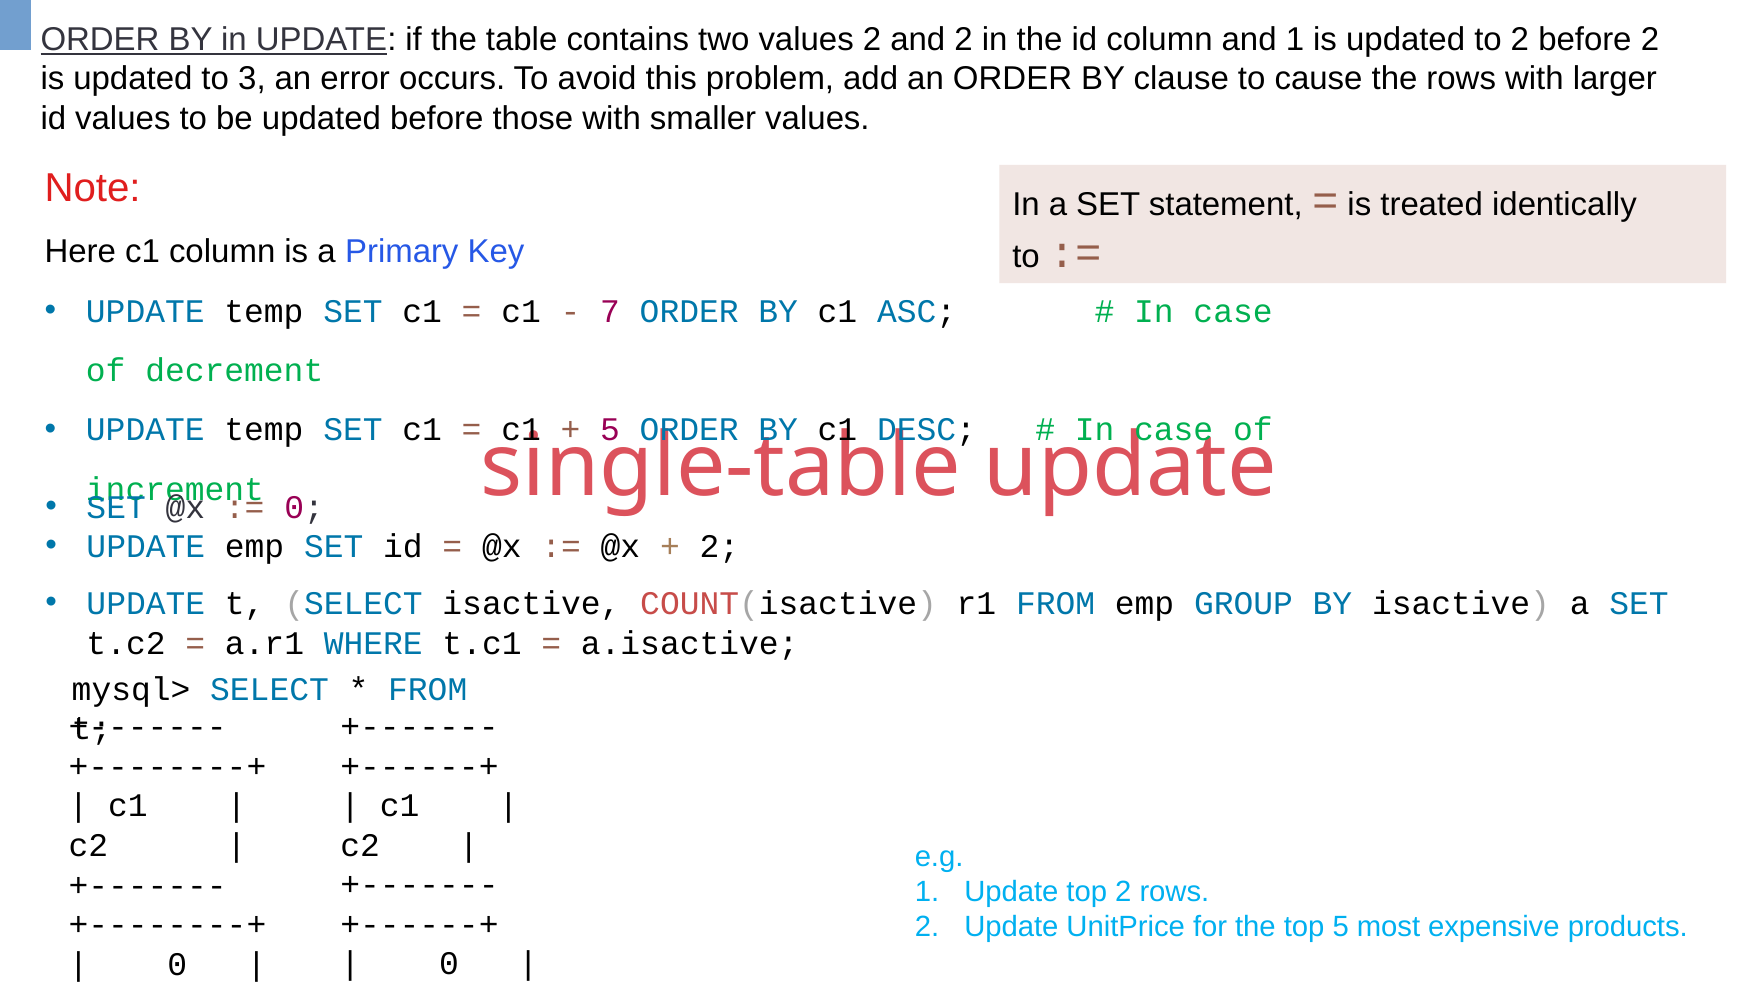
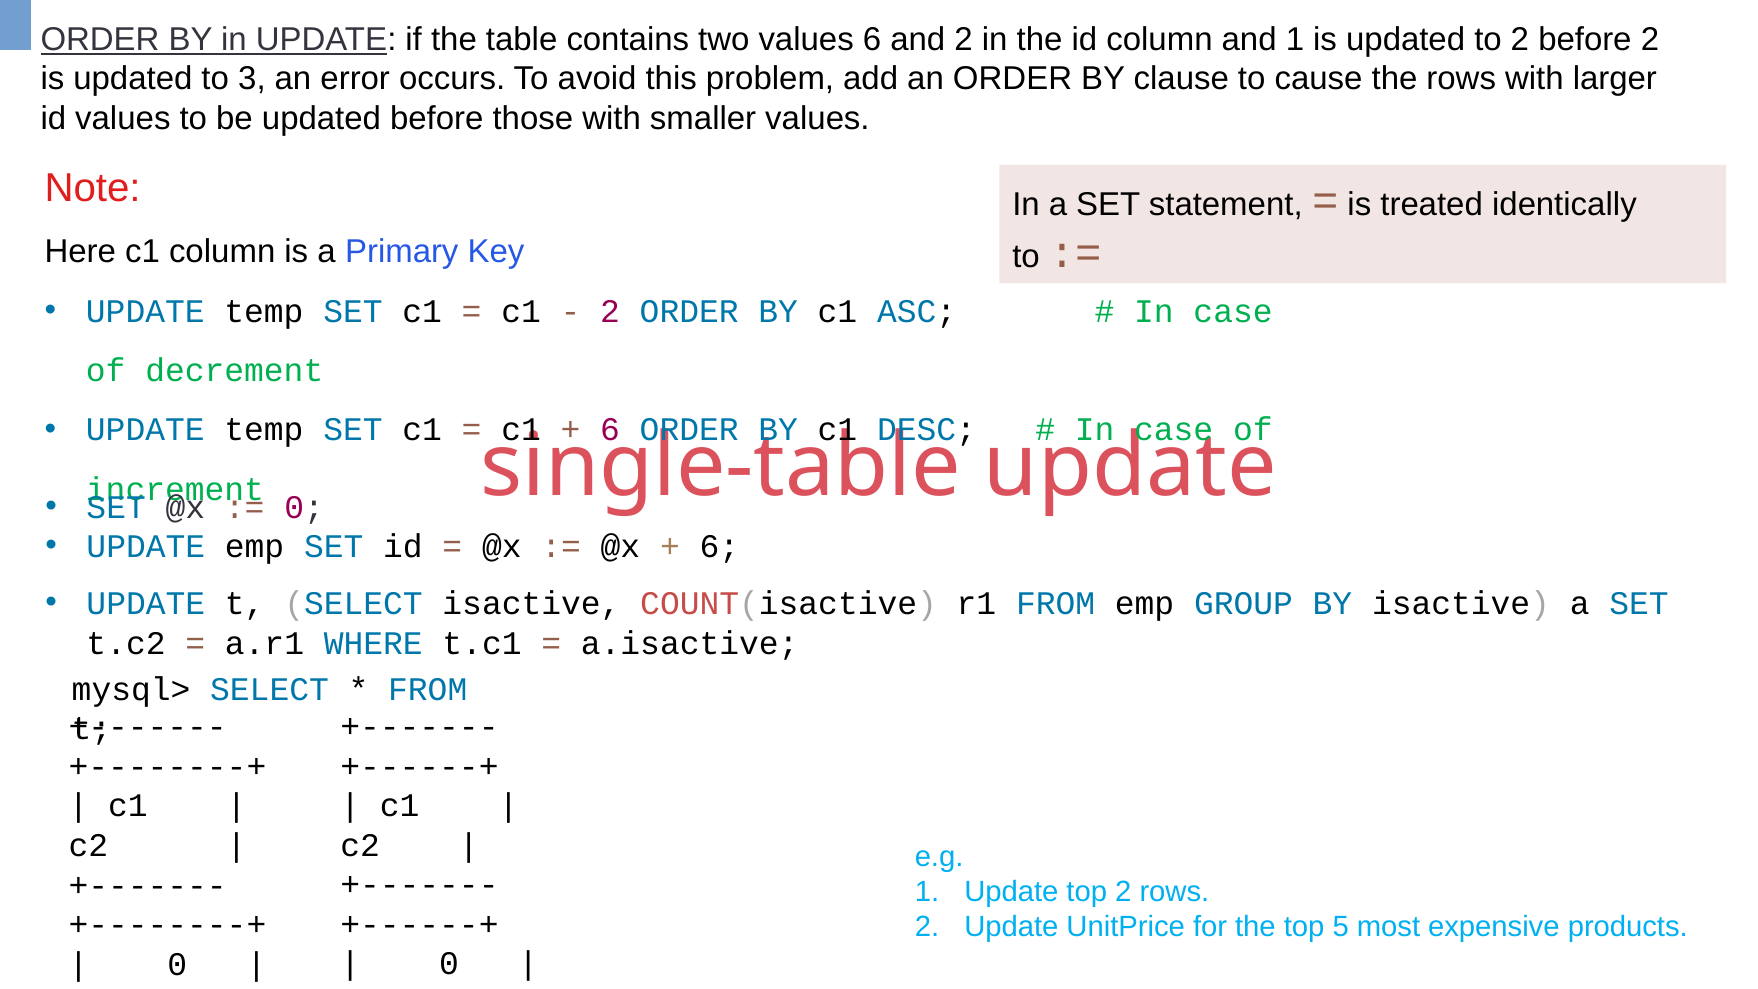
values 2: 2 -> 6
7 at (610, 311): 7 -> 2
5 at (610, 430): 5 -> 6
2 at (719, 547): 2 -> 6
